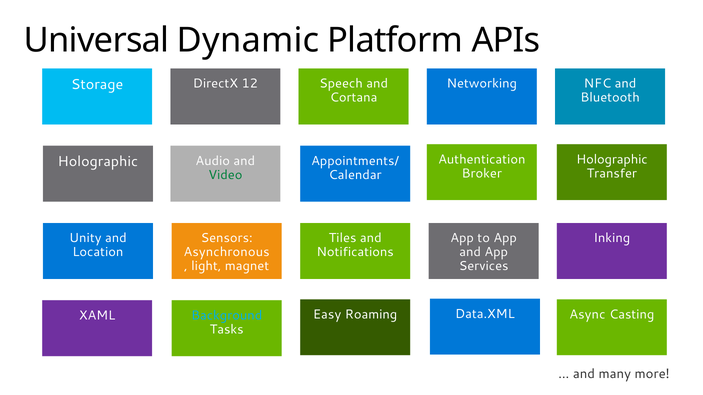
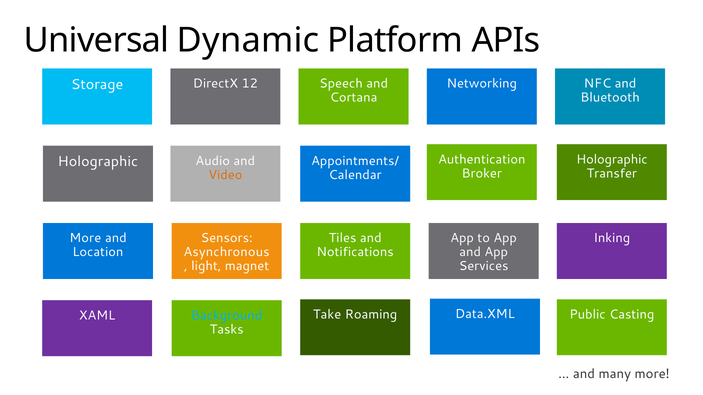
Video colour: green -> orange
Unity at (85, 238): Unity -> More
Easy: Easy -> Take
Async: Async -> Public
